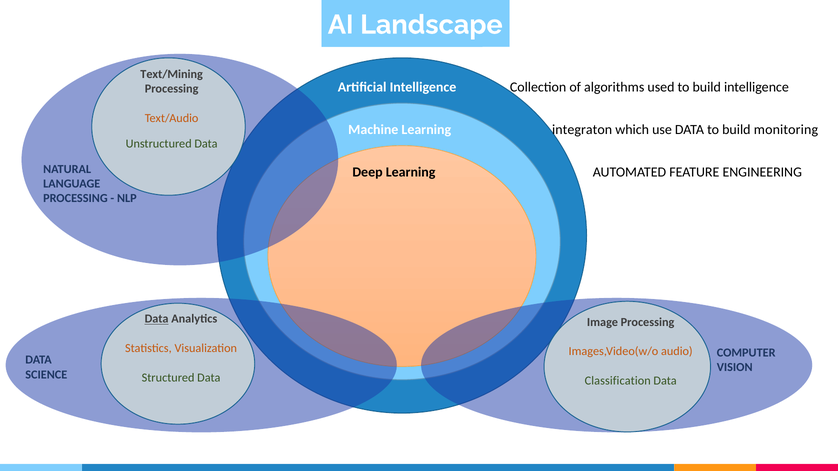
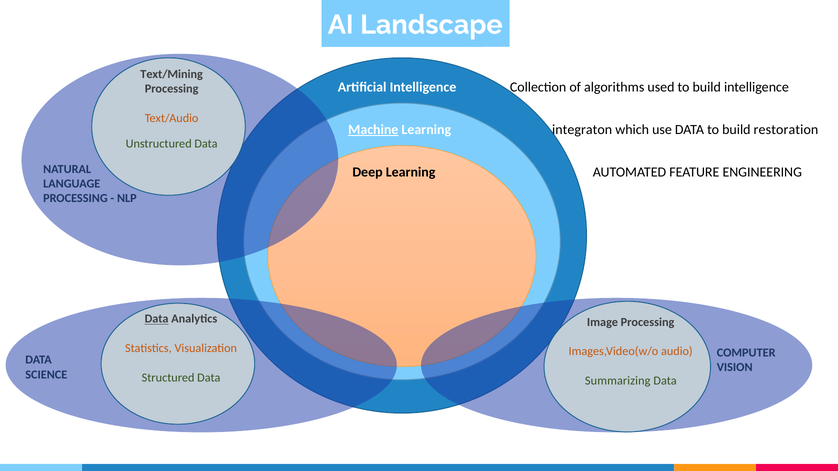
Machine underline: none -> present
monitoring: monitoring -> restoration
Classification: Classification -> Summarizing
